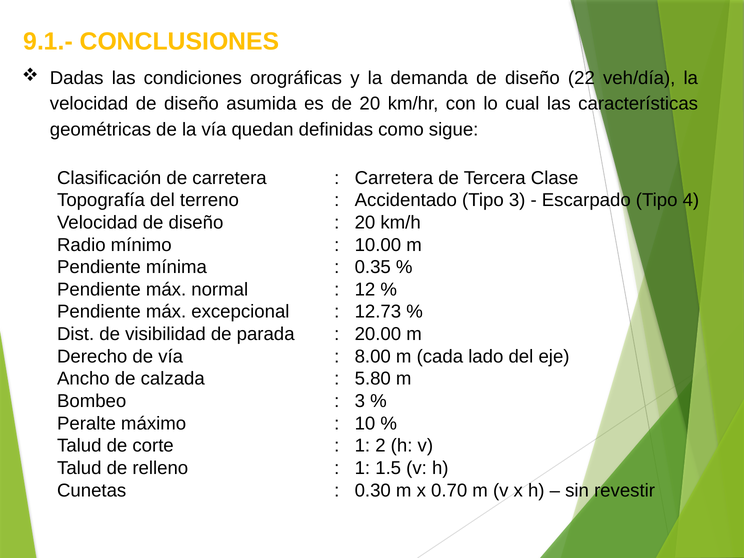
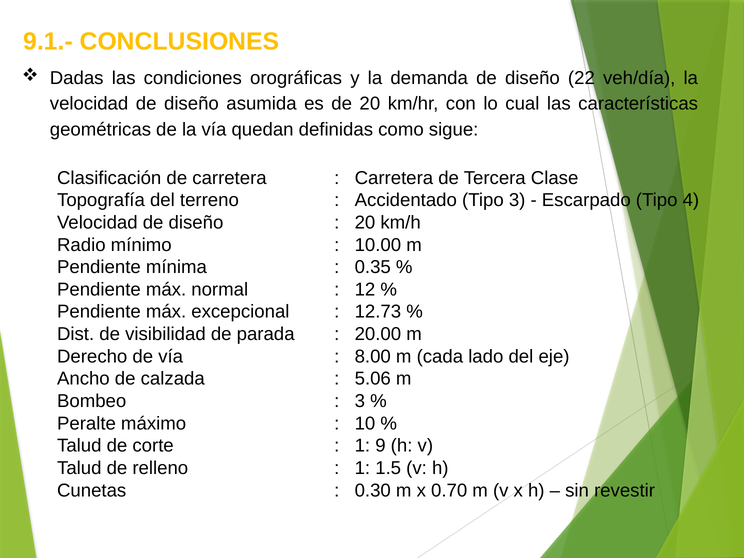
5.80: 5.80 -> 5.06
2: 2 -> 9
